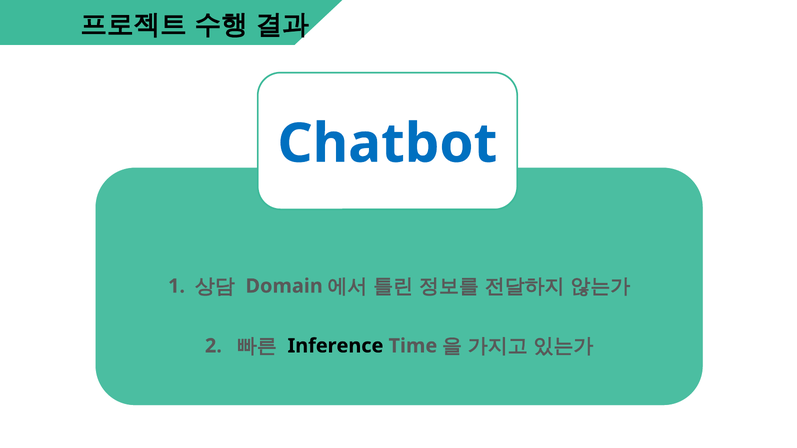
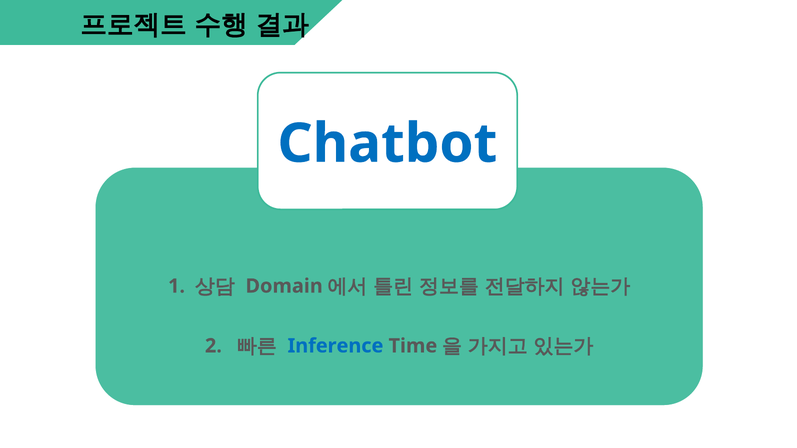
Inference colour: black -> blue
